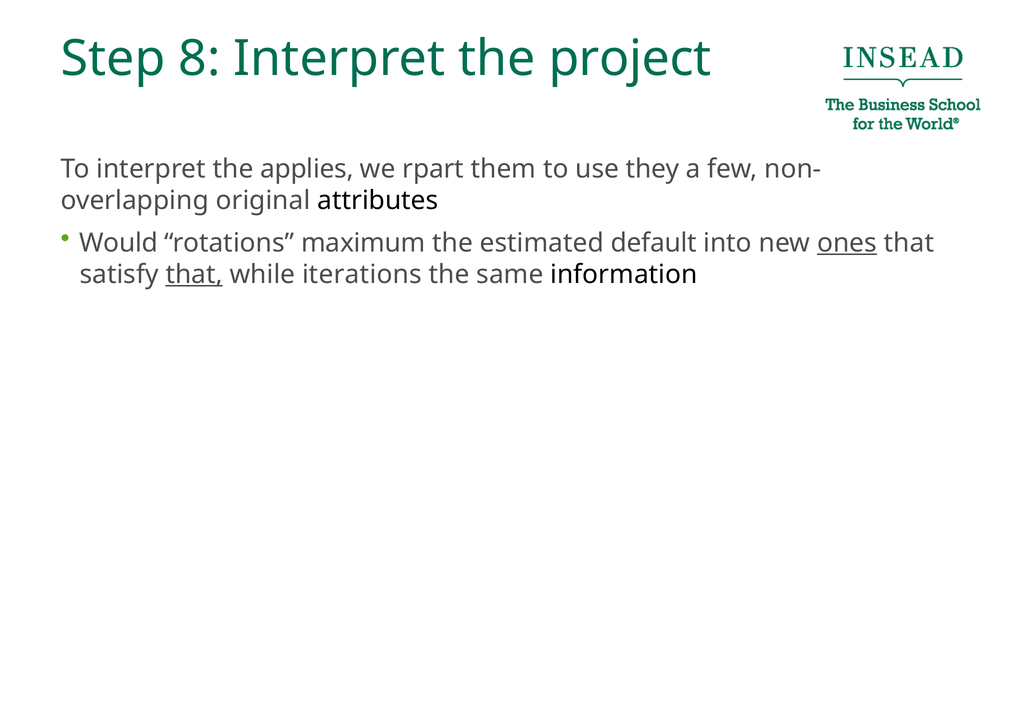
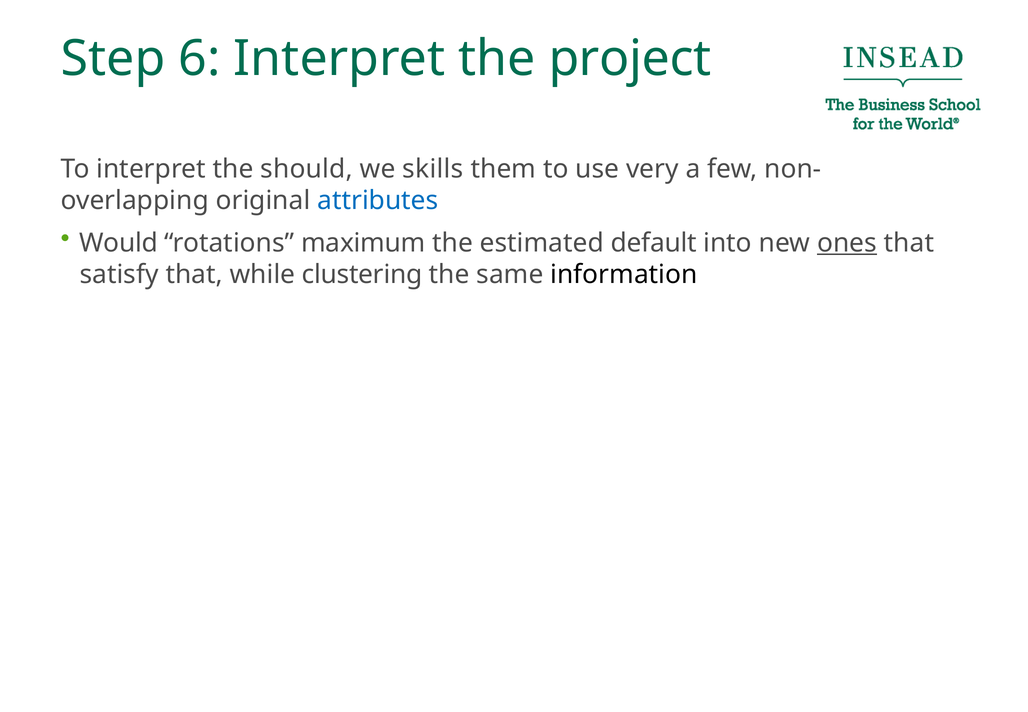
8: 8 -> 6
applies: applies -> should
rpart: rpart -> skills
they: they -> very
attributes colour: black -> blue
that at (194, 274) underline: present -> none
iterations: iterations -> clustering
